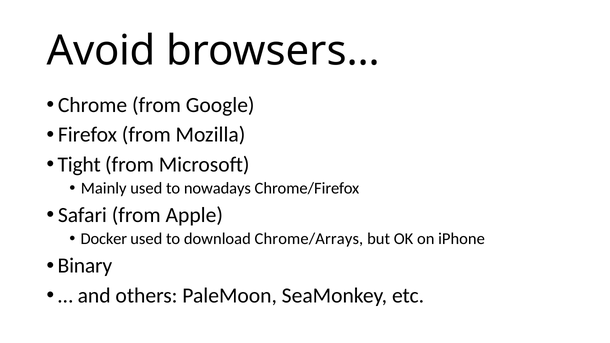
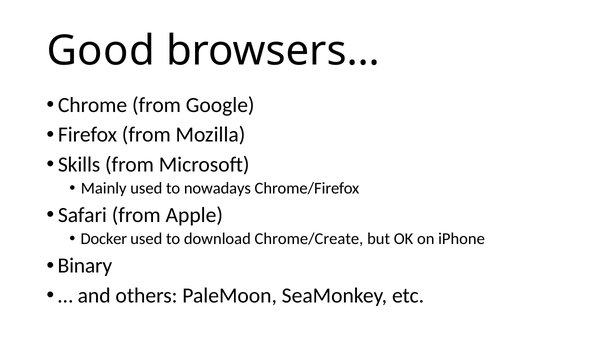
Avoid: Avoid -> Good
Tight: Tight -> Skills
Chrome/Arrays: Chrome/Arrays -> Chrome/Create
